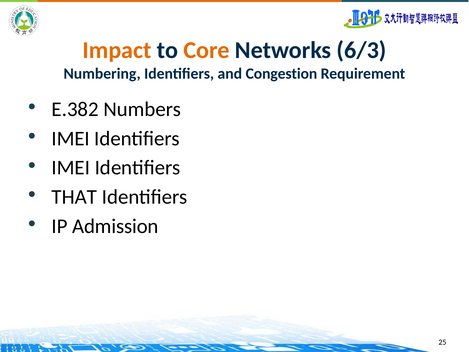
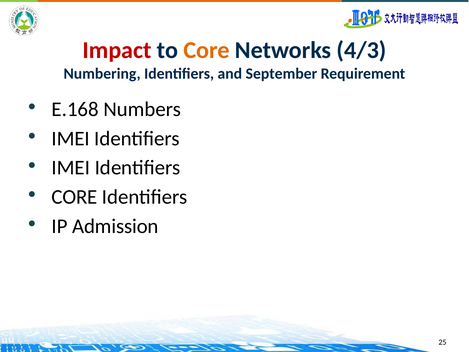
Impact colour: orange -> red
6/3: 6/3 -> 4/3
Congestion: Congestion -> September
E.382: E.382 -> E.168
THAT at (74, 197): THAT -> CORE
